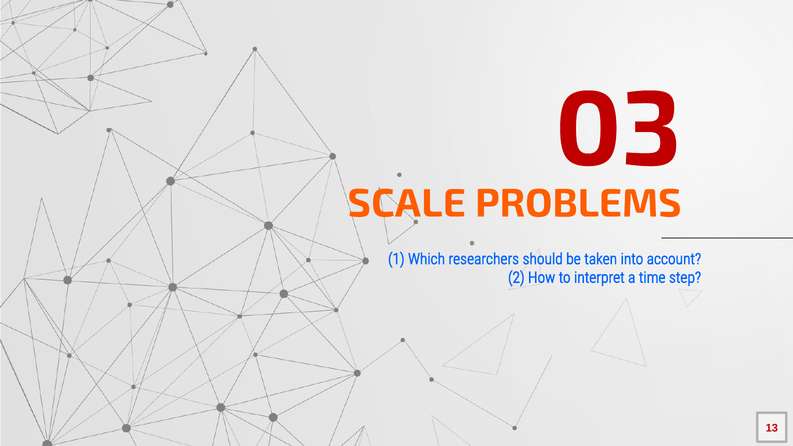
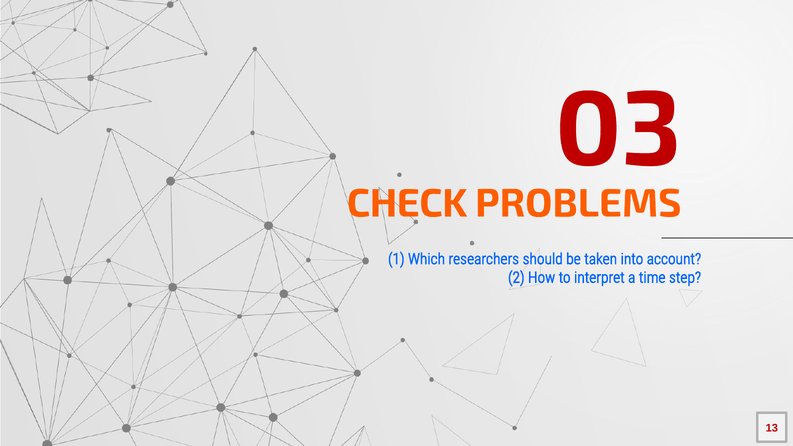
SCALE: SCALE -> CHECK
